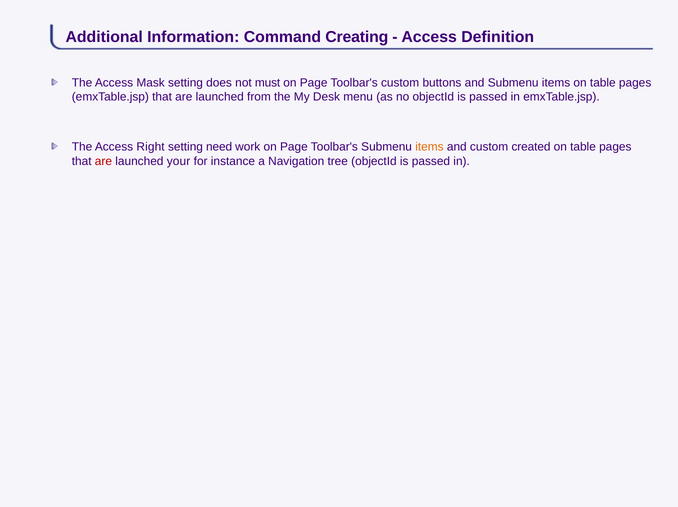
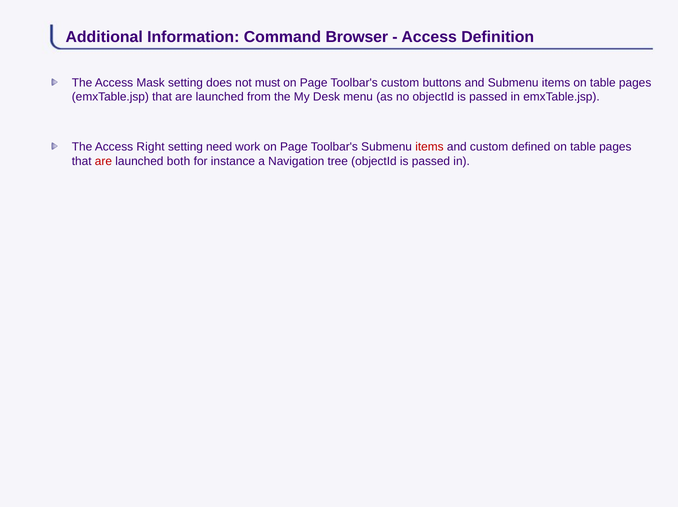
Creating: Creating -> Browser
items at (429, 147) colour: orange -> red
created: created -> defined
your: your -> both
